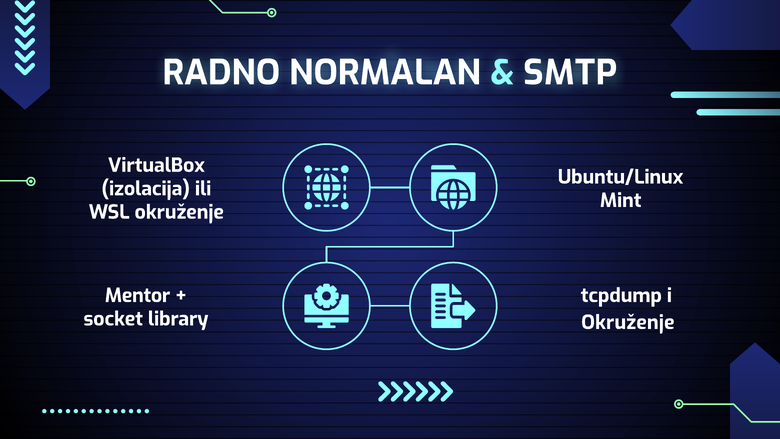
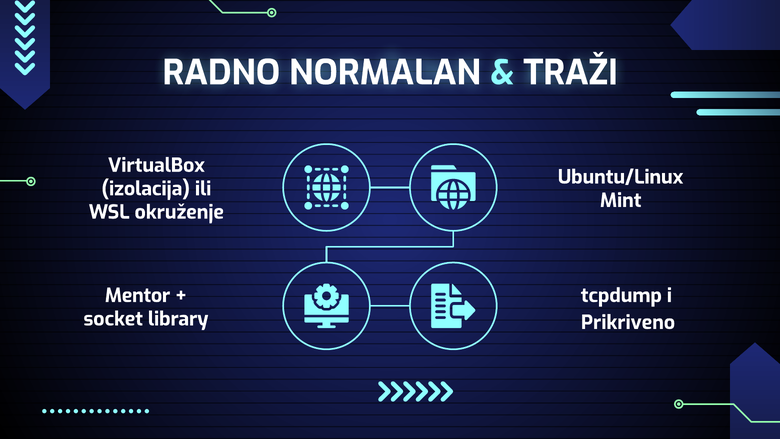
SMTP: SMTP -> TRAŽI
Okruženje at (628, 322): Okruženje -> Prikriveno
